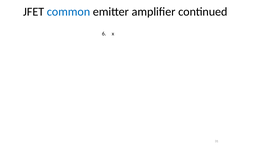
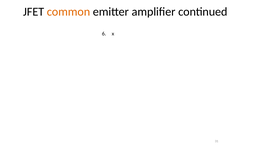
common colour: blue -> orange
